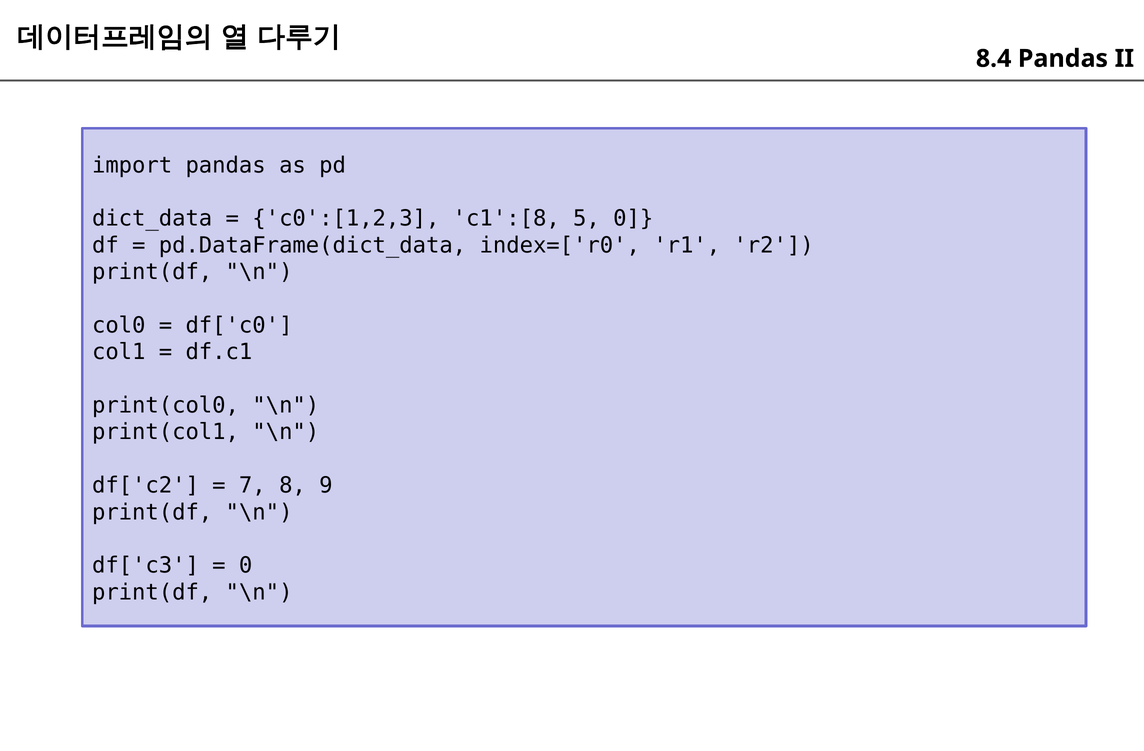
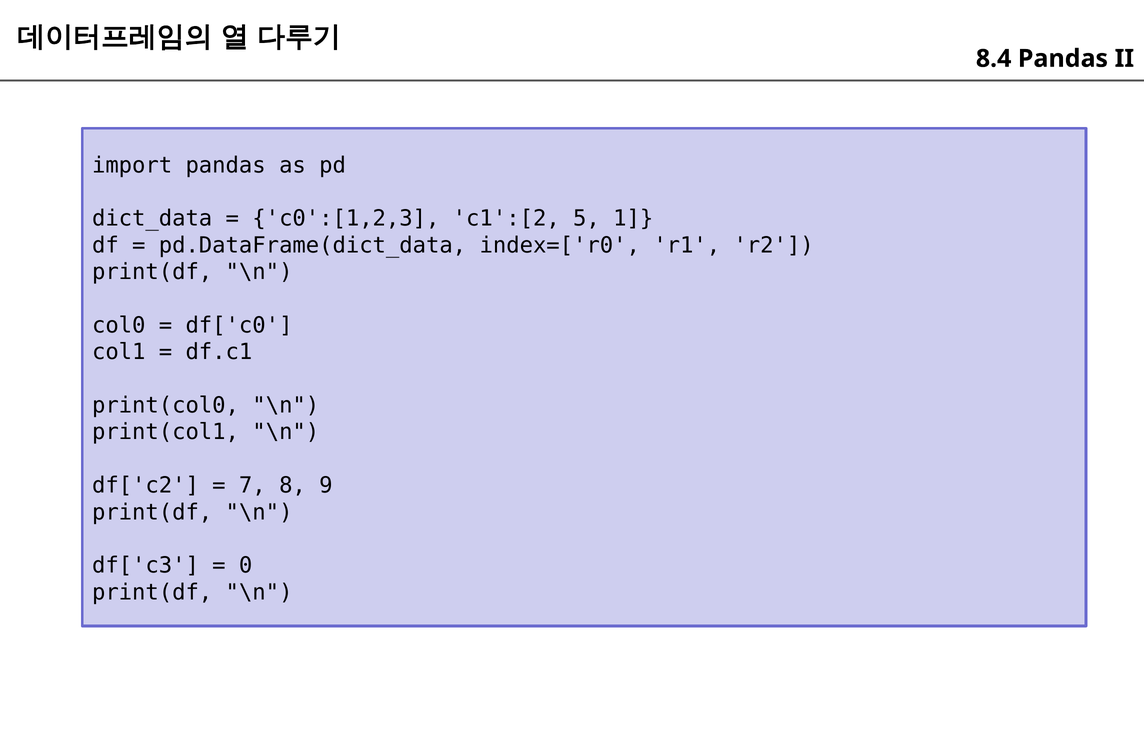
c1':[8: c1':[8 -> c1':[2
5 0: 0 -> 1
